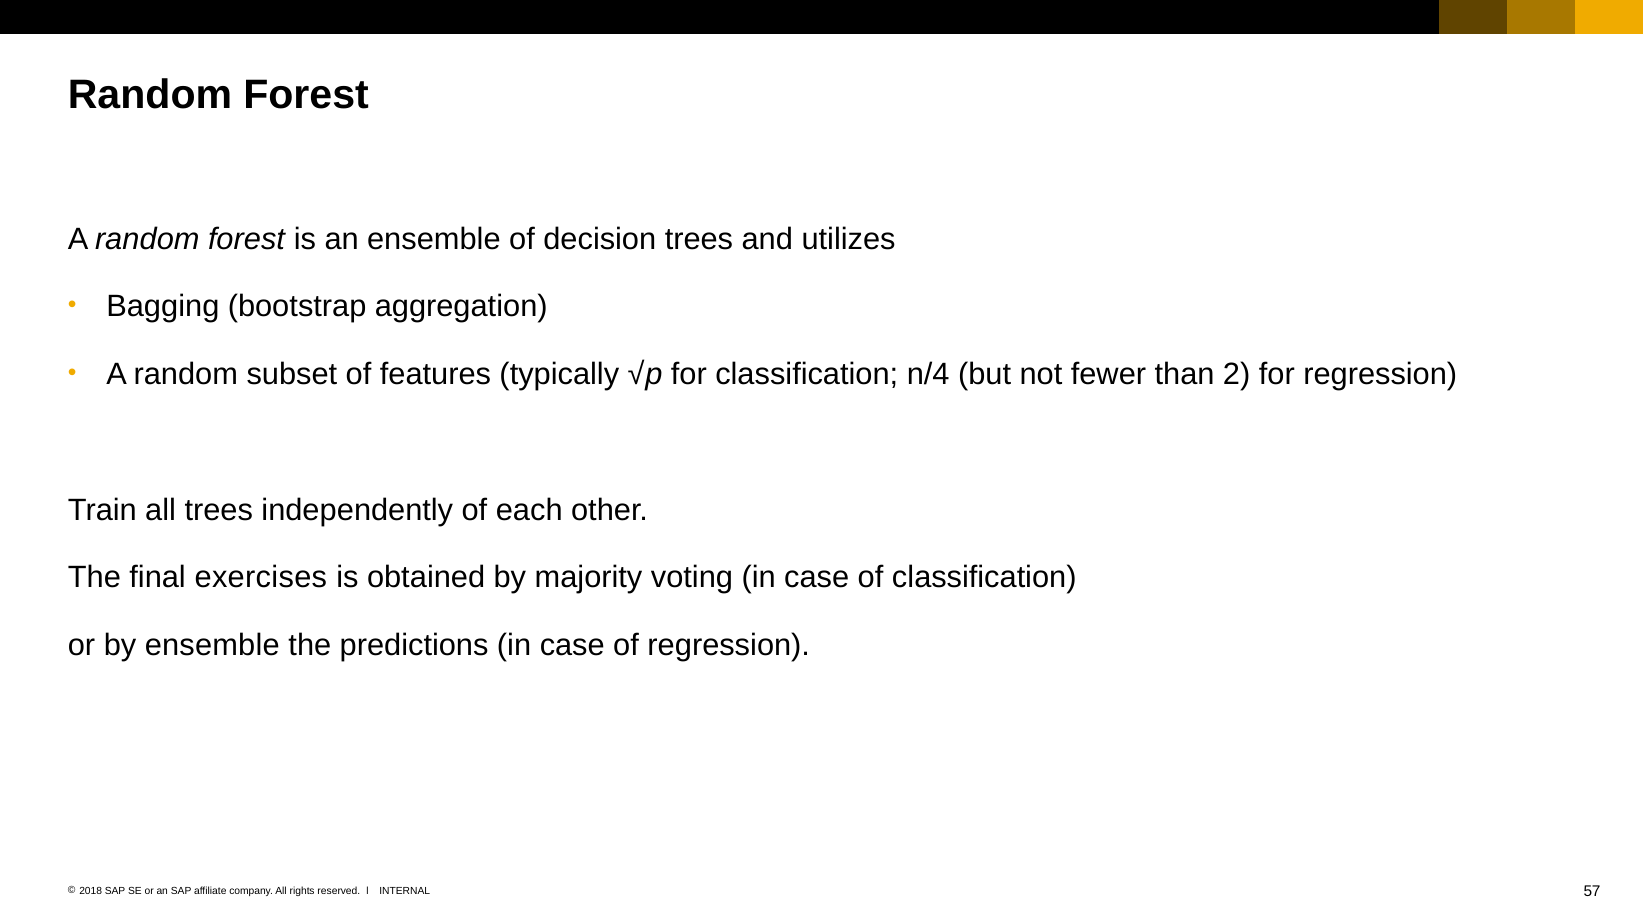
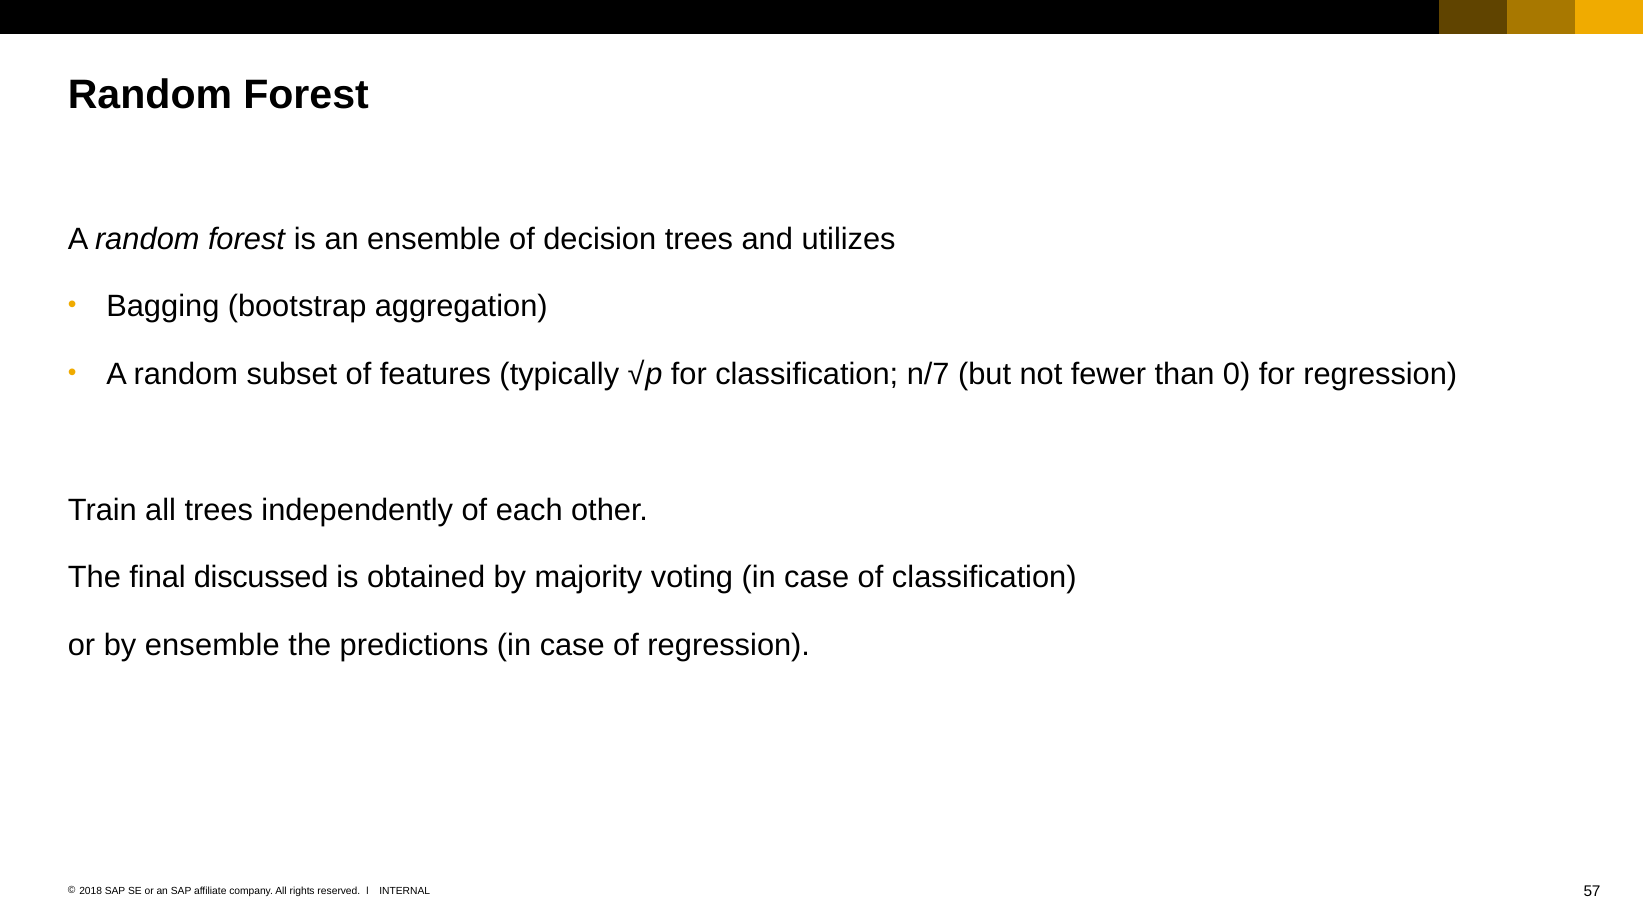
n/4: n/4 -> n/7
2: 2 -> 0
exercises: exercises -> discussed
